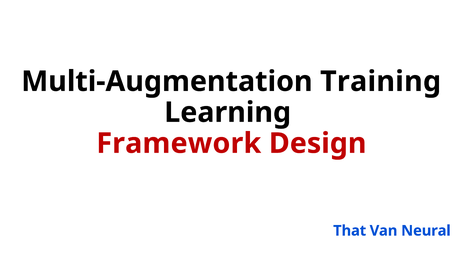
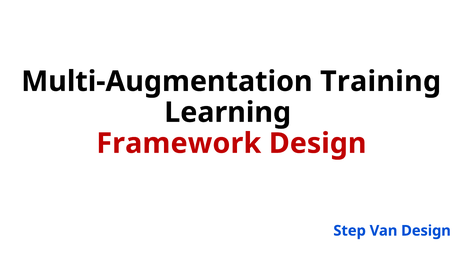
That: That -> Step
Van Neural: Neural -> Design
